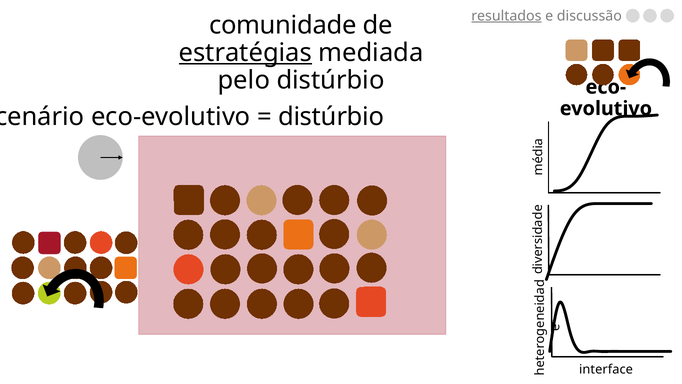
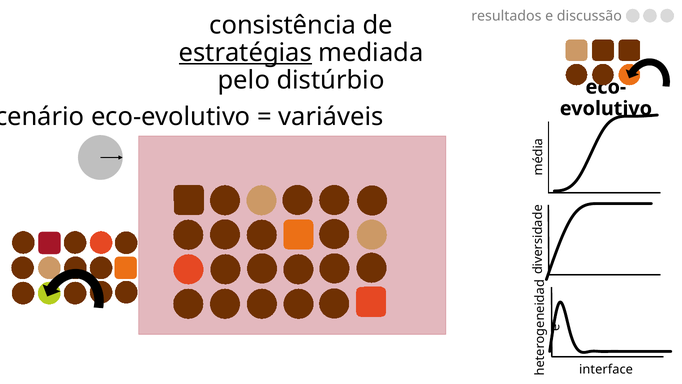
resultados underline: present -> none
comunidade: comunidade -> consistência
distúrbio at (331, 117): distúrbio -> variáveis
